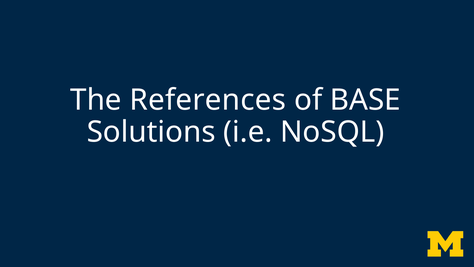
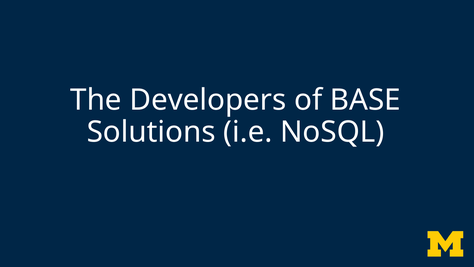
References: References -> Developers
